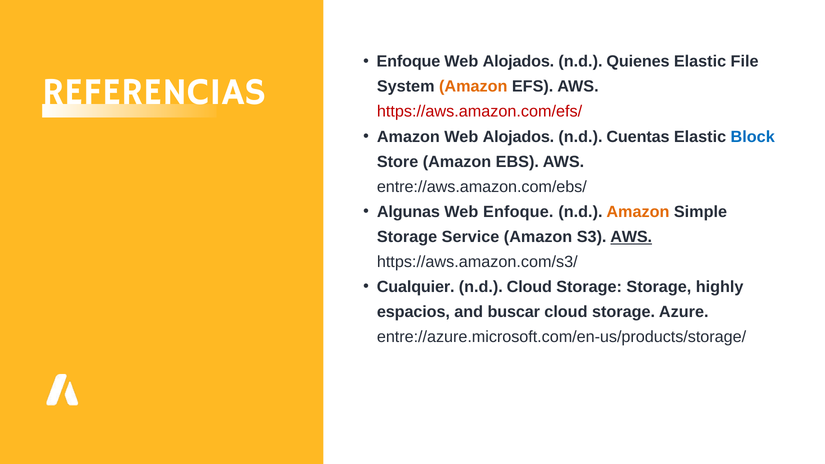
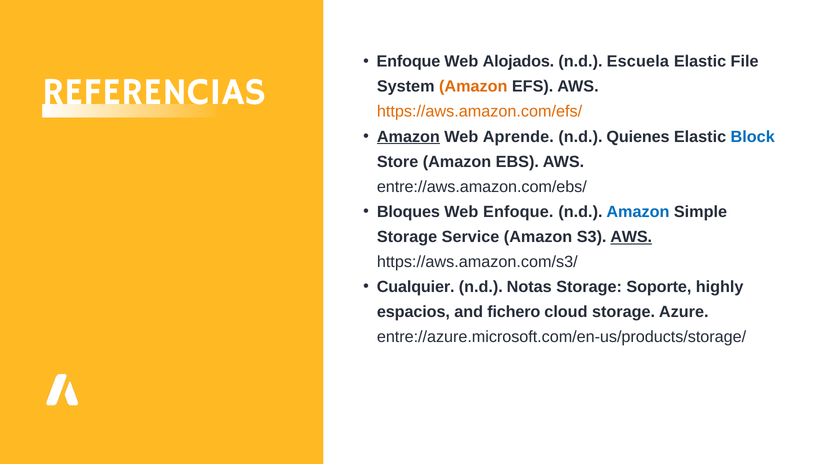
Quienes: Quienes -> Escuela
https://aws.amazon.com/efs/ colour: red -> orange
Amazon at (408, 137) underline: none -> present
Alojados at (518, 137): Alojados -> Aprende
Cuentas: Cuentas -> Quienes
Algunas: Algunas -> Bloques
Amazon at (638, 212) colour: orange -> blue
n.d Cloud: Cloud -> Notas
Storage Storage: Storage -> Soporte
buscar: buscar -> fichero
